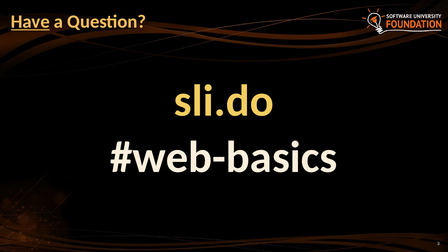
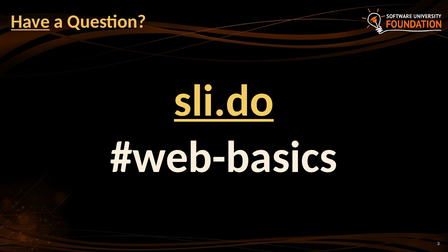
sli.do underline: none -> present
